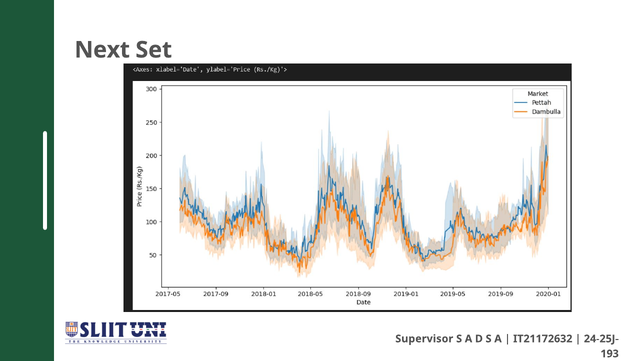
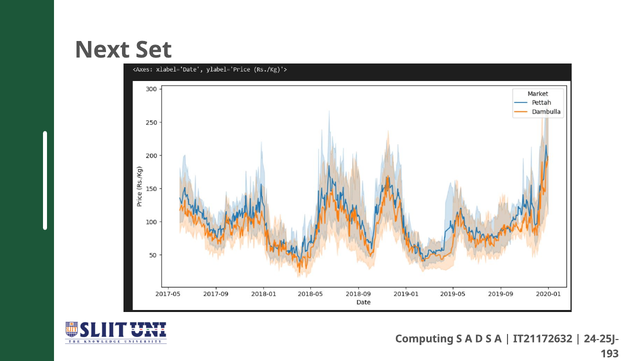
Supervisor: Supervisor -> Computing
